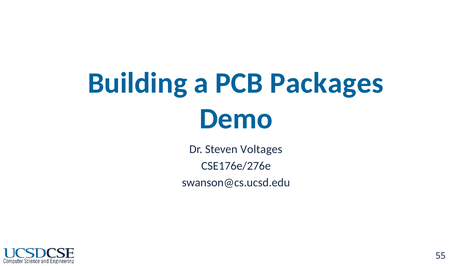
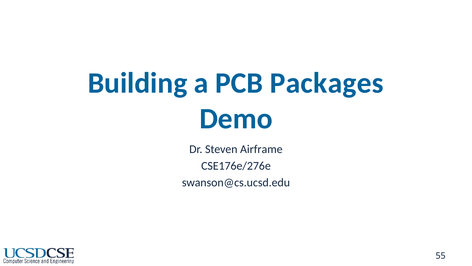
Voltages: Voltages -> Airframe
